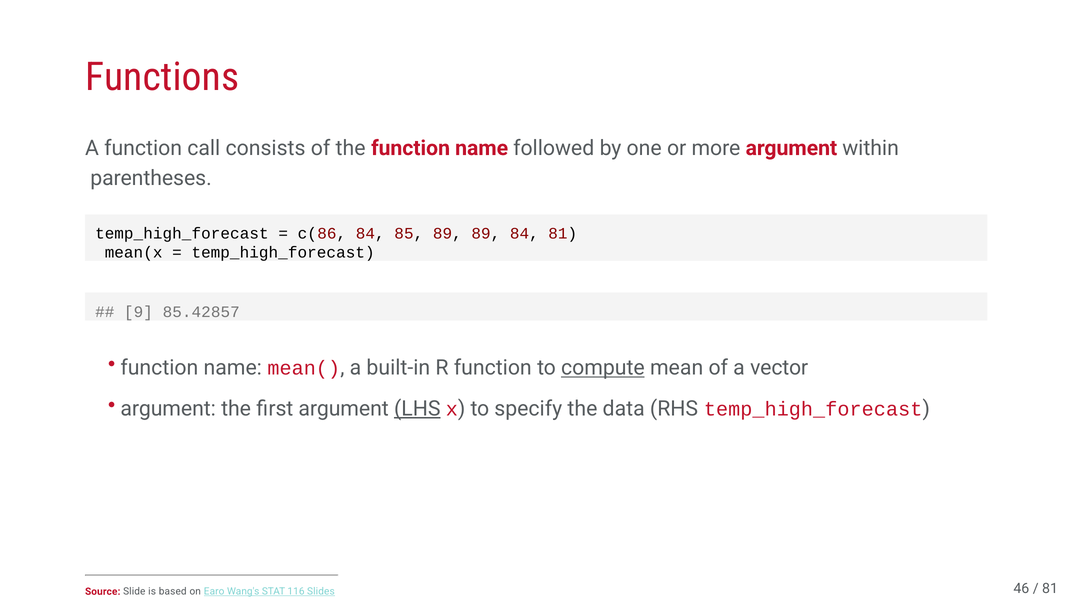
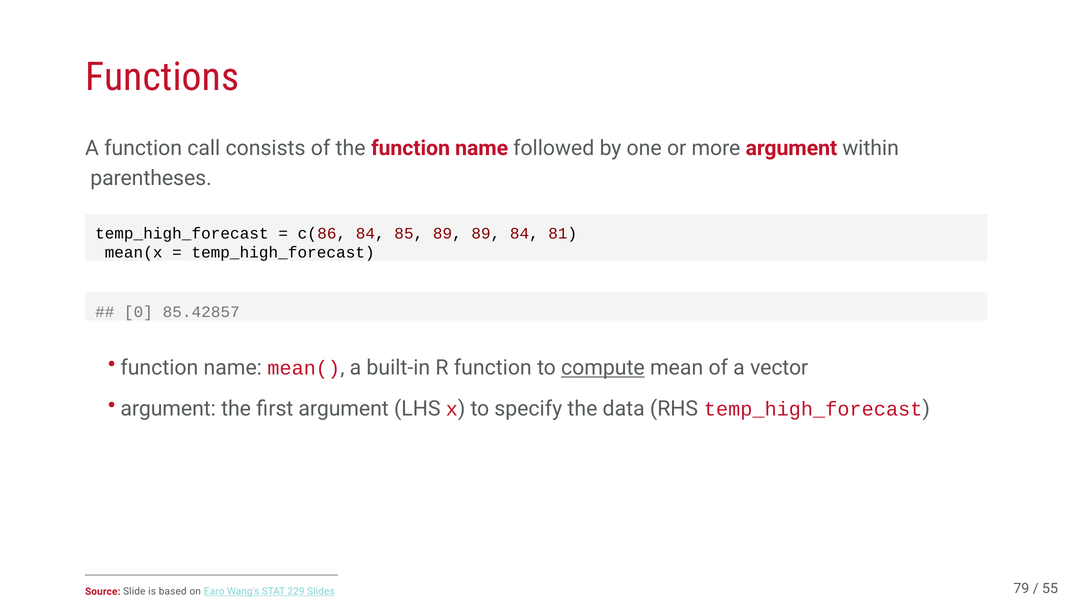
9: 9 -> 0
LHS underline: present -> none
116: 116 -> 229
46: 46 -> 79
81 at (1050, 588): 81 -> 55
